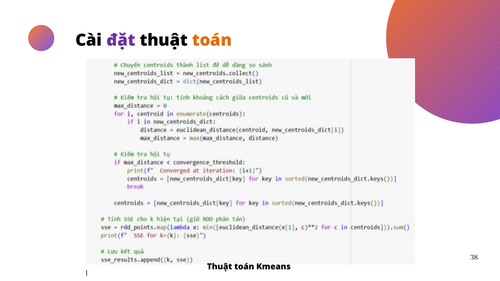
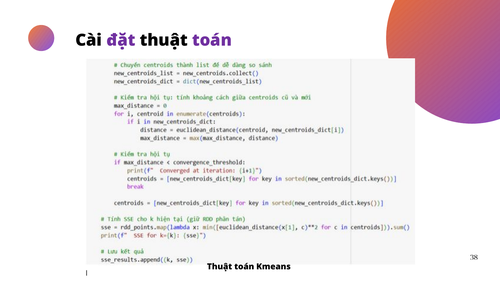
toán at (212, 40) colour: orange -> purple
